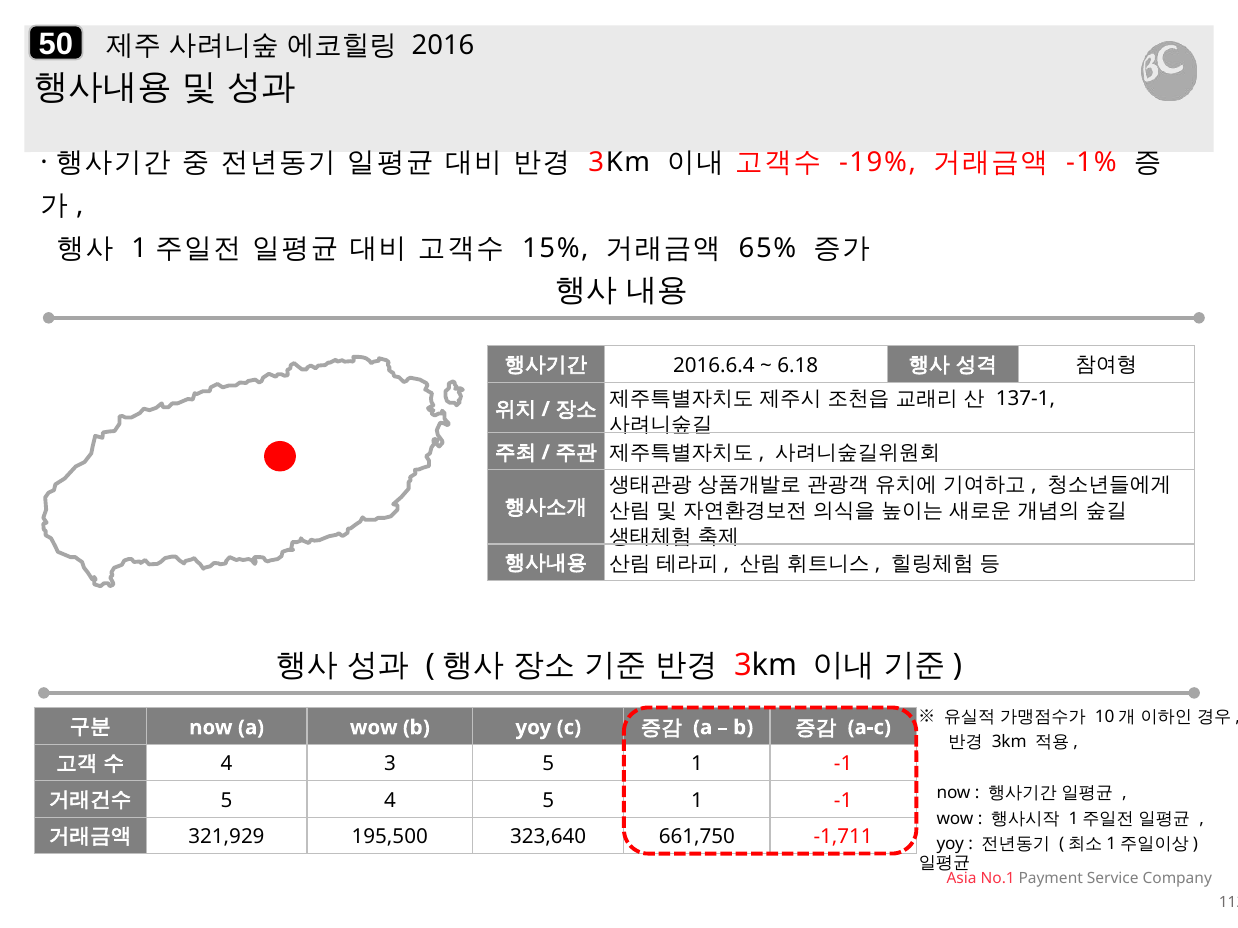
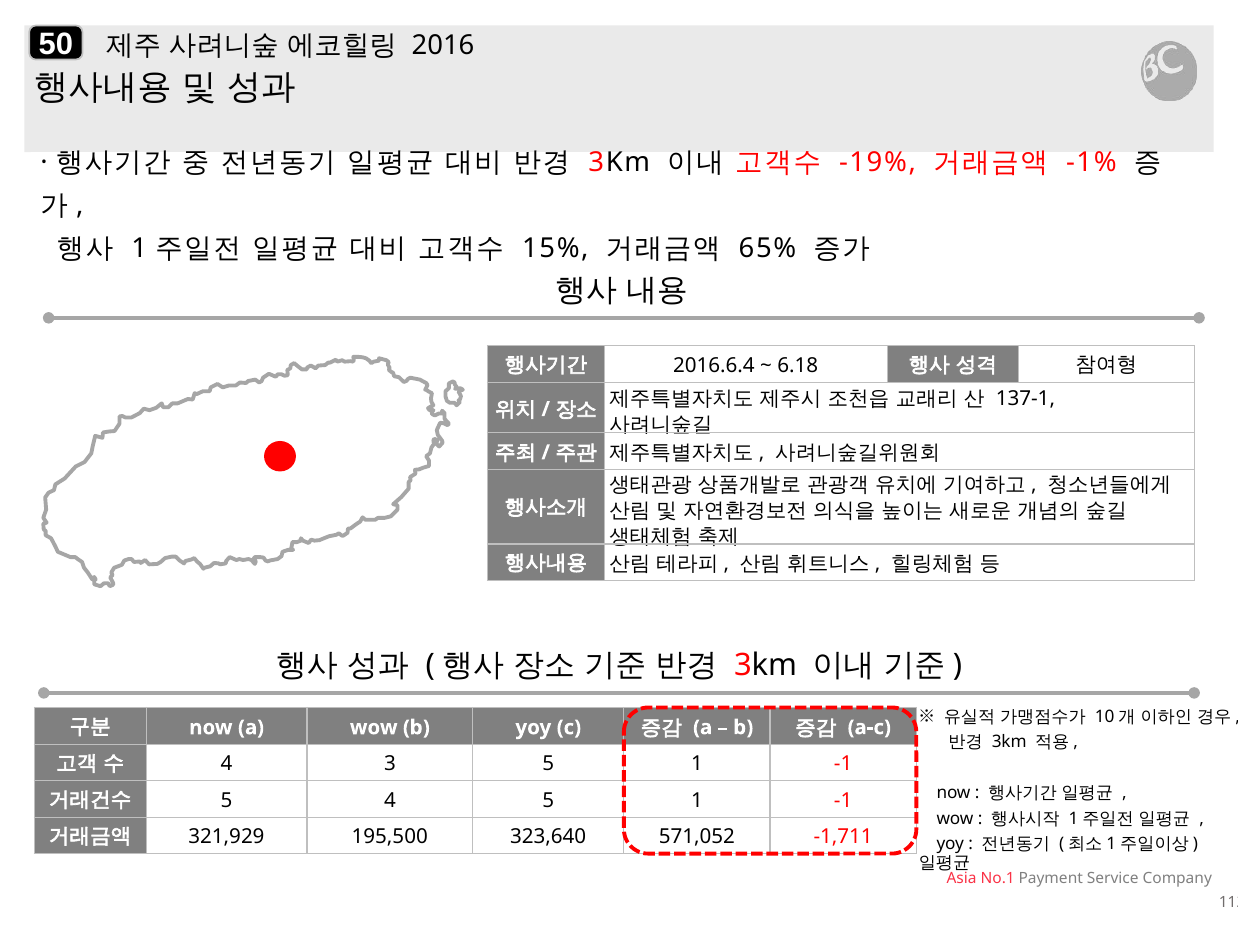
661,750: 661,750 -> 571,052
